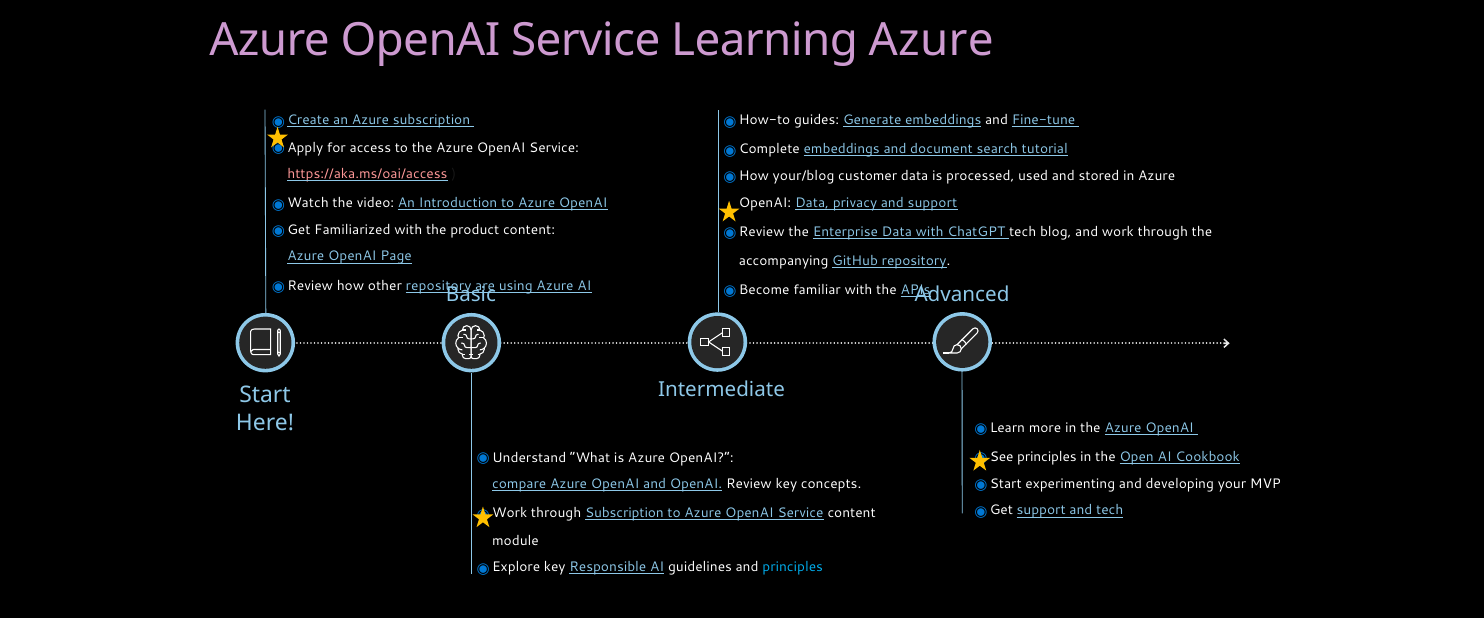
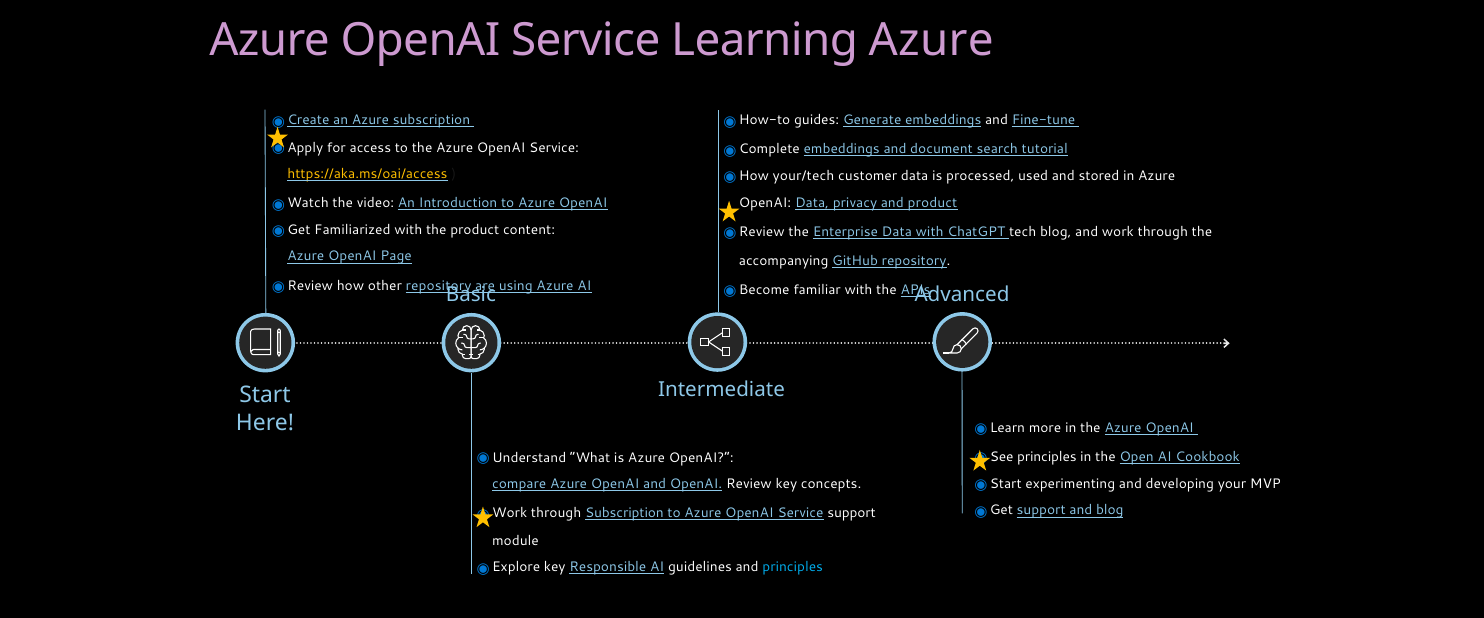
https://aka.ms/oai/access colour: pink -> yellow
your/blog: your/blog -> your/tech
and support: support -> product
and tech: tech -> blog
Service content: content -> support
